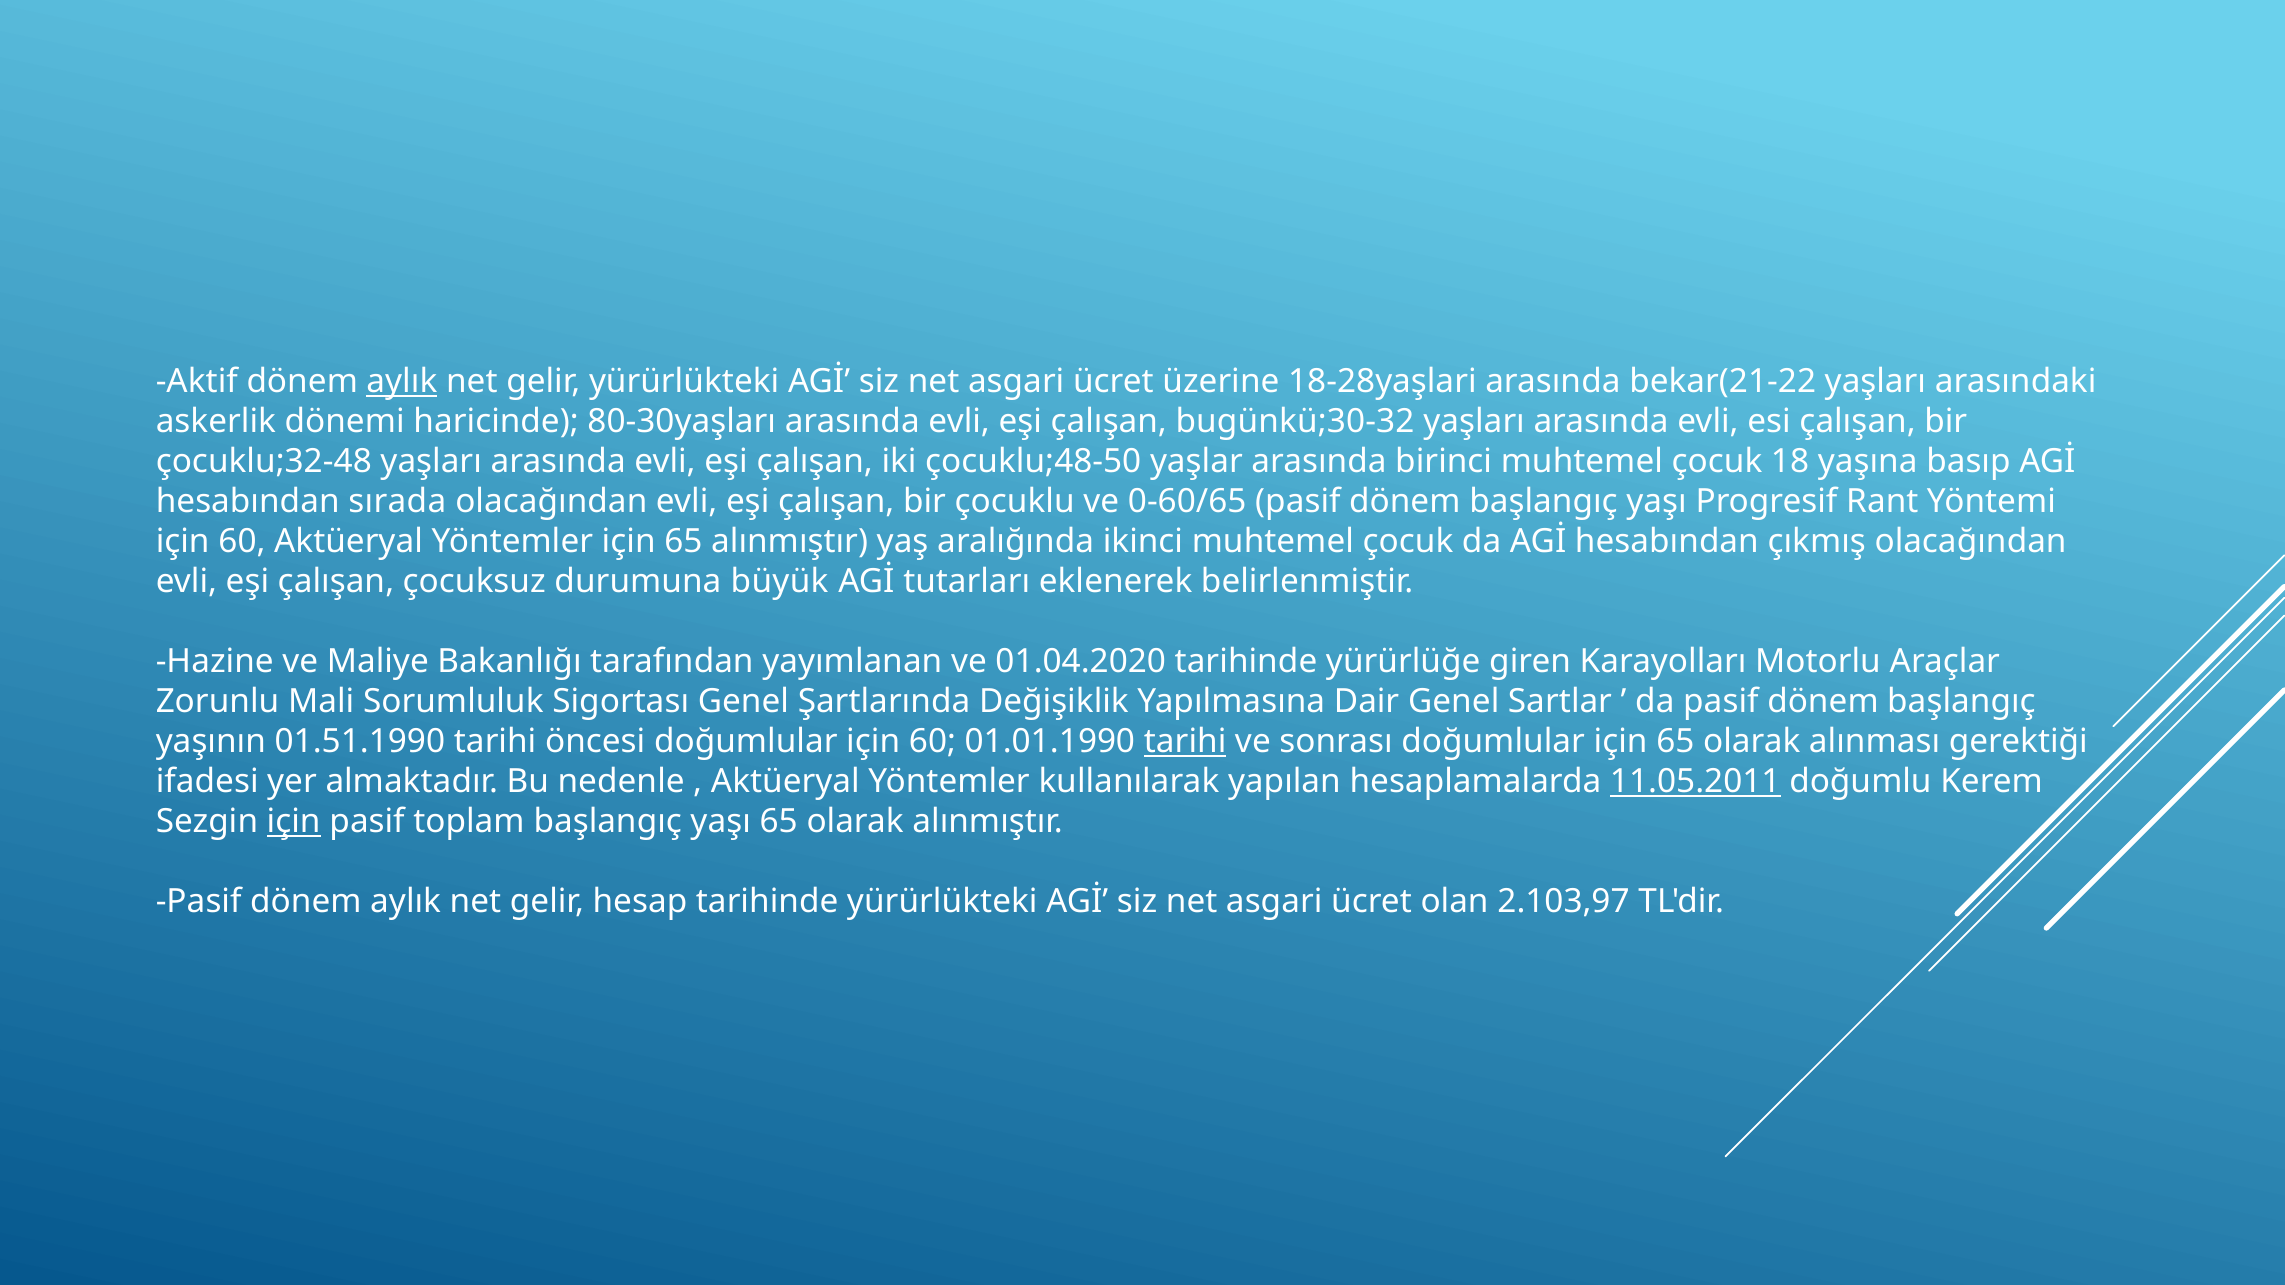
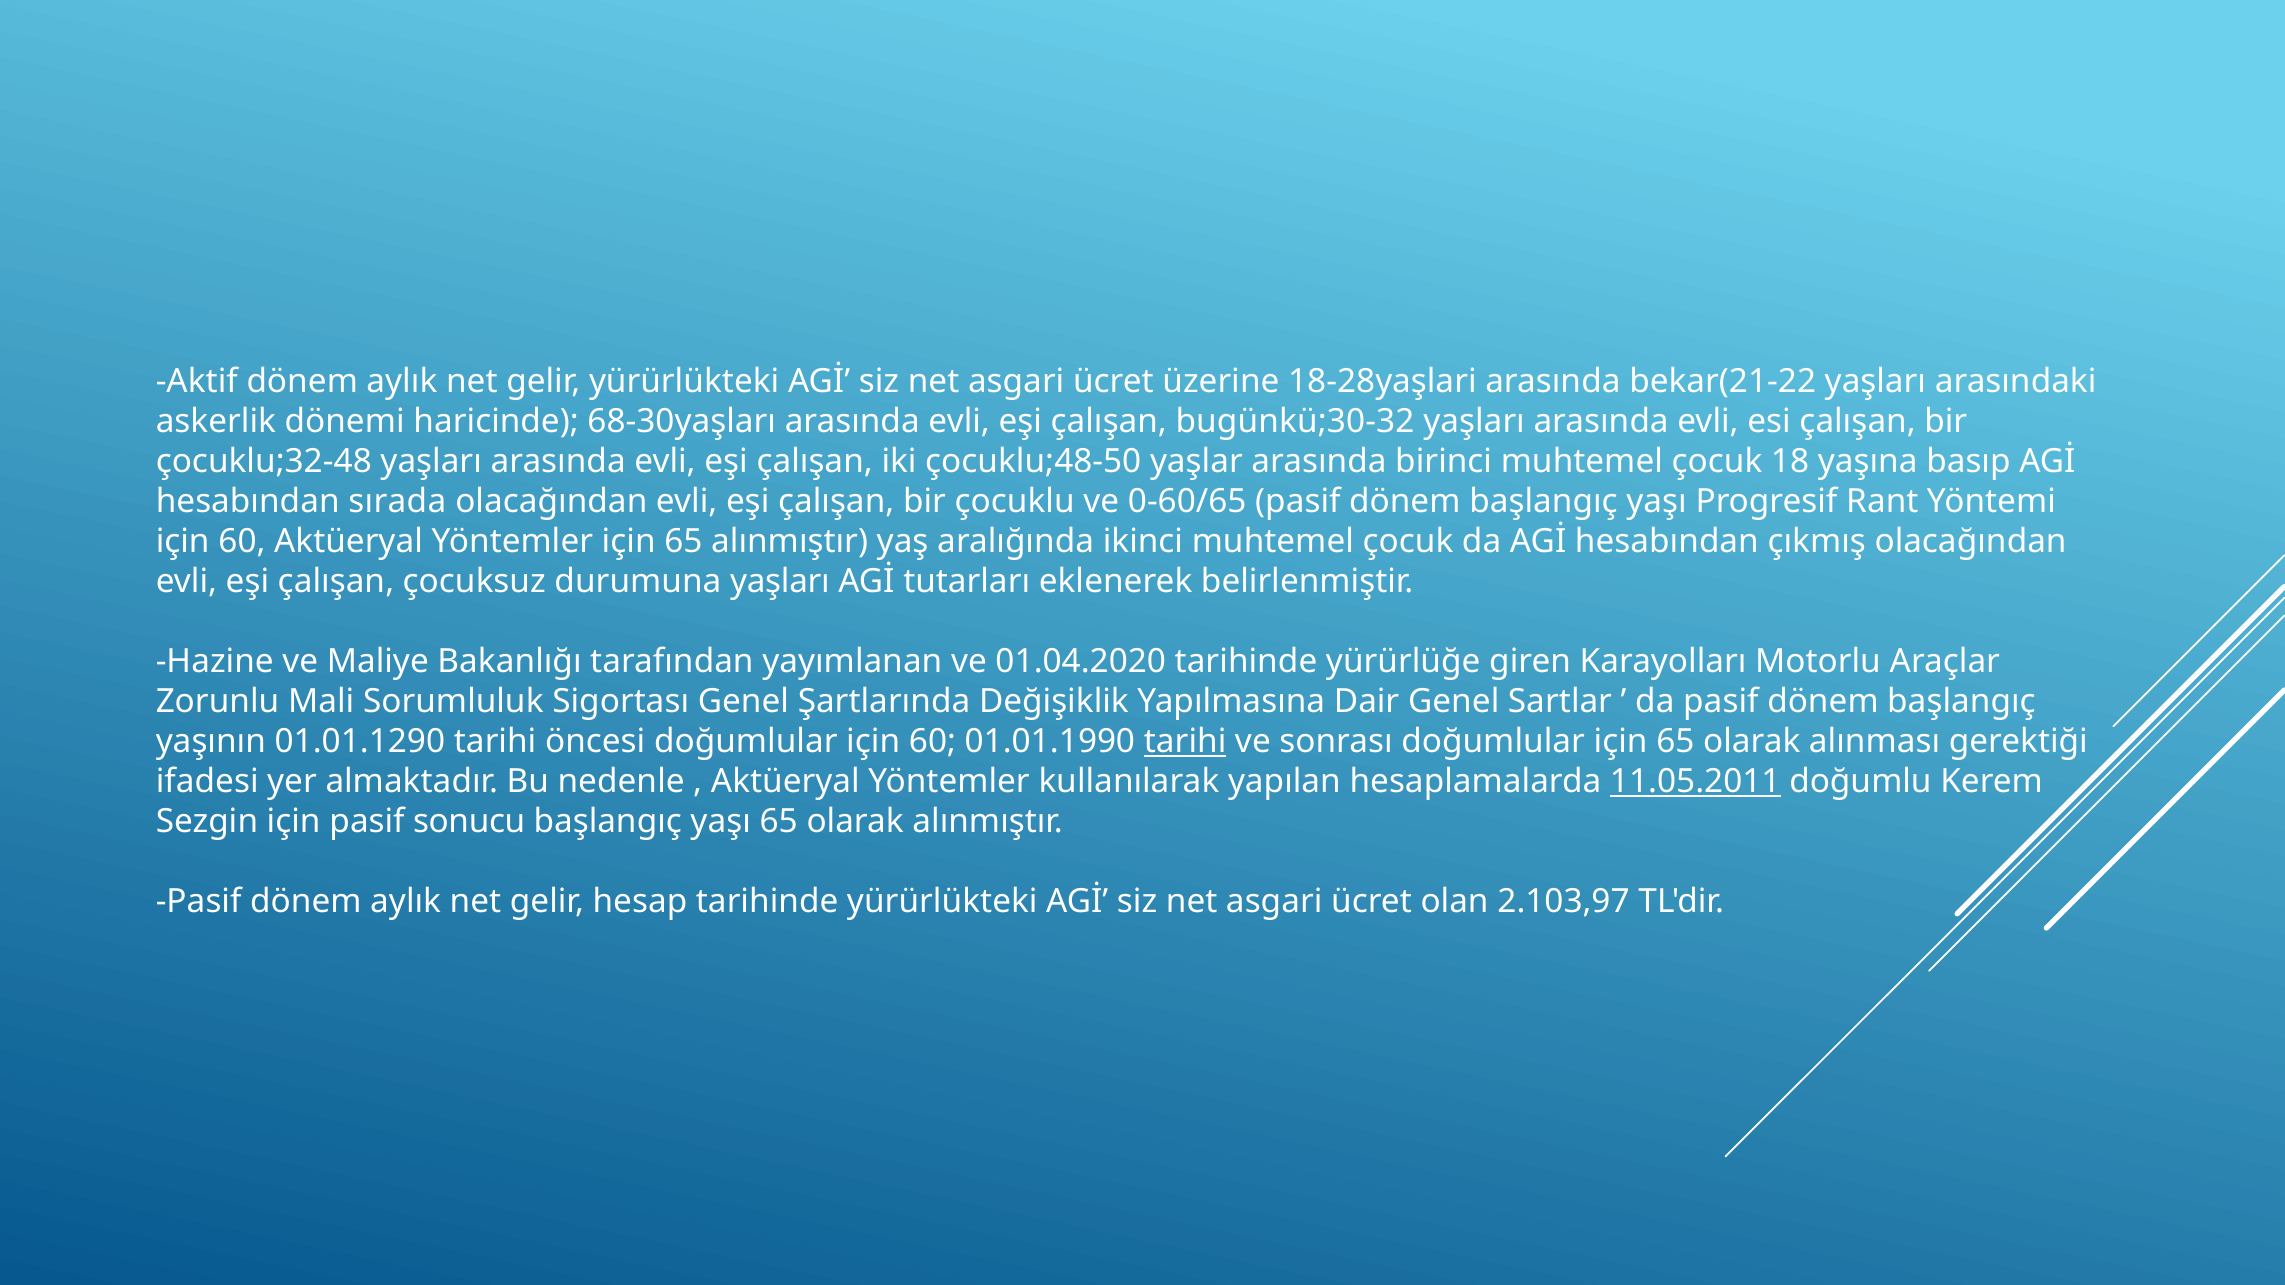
aylık at (402, 382) underline: present -> none
80-30yaşları: 80-30yaşları -> 68-30yaşları
durumuna büyük: büyük -> yaşları
01.51.1990: 01.51.1990 -> 01.01.1290
için at (294, 822) underline: present -> none
toplam: toplam -> sonucu
